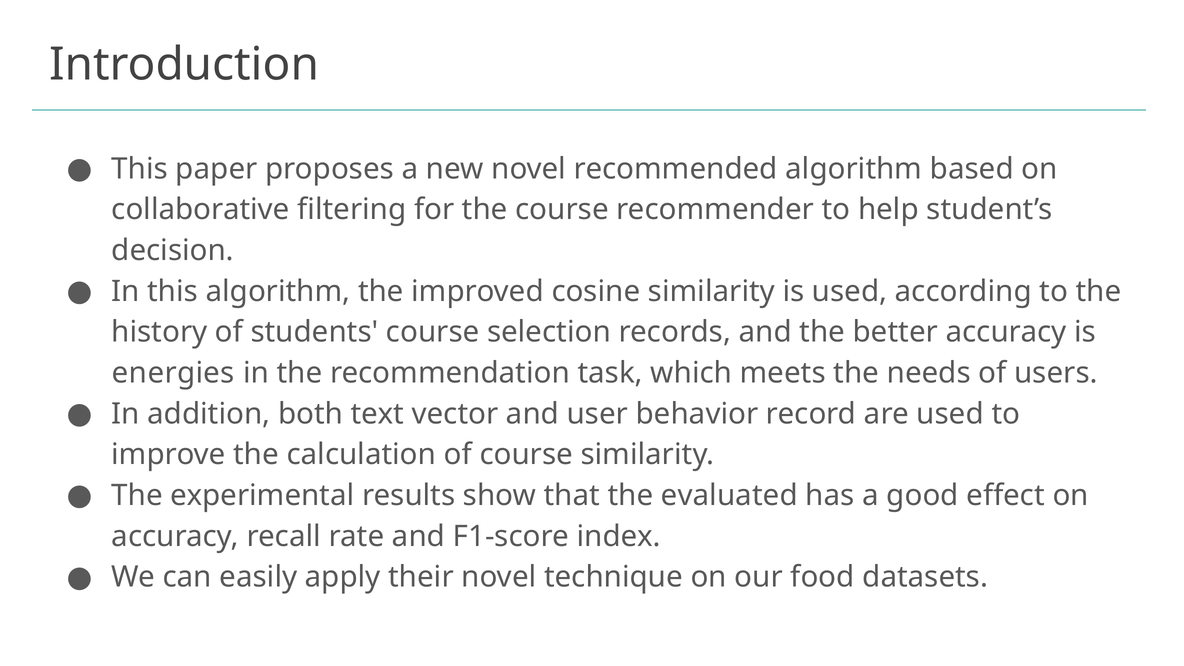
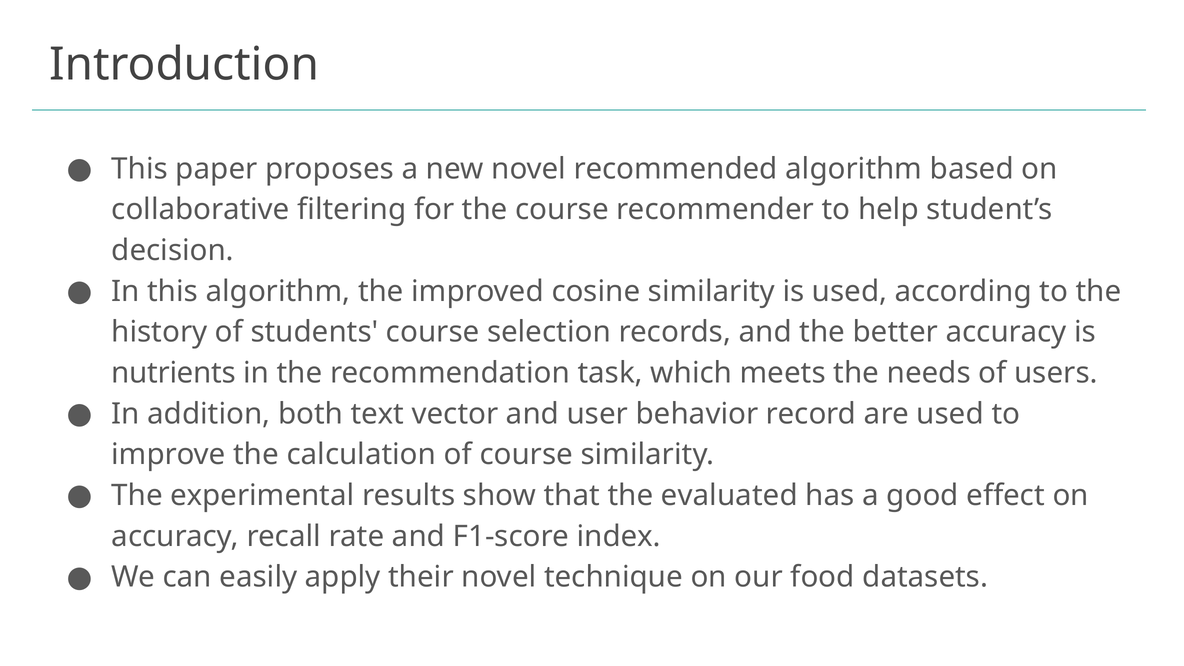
energies: energies -> nutrients
